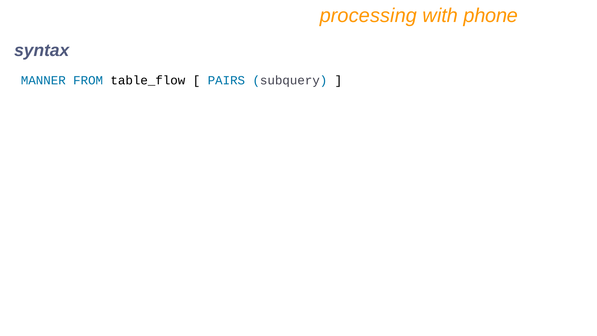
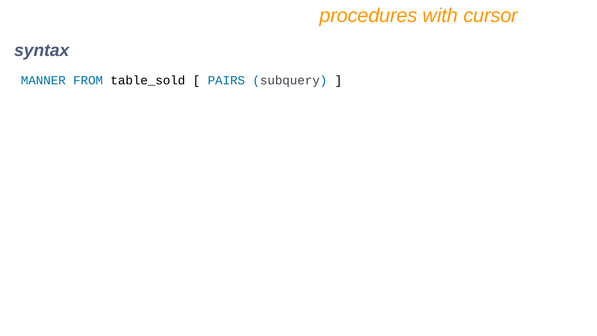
processing: processing -> procedures
phone: phone -> cursor
table_flow: table_flow -> table_sold
